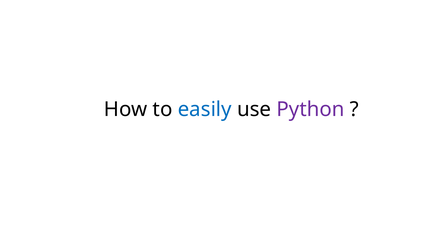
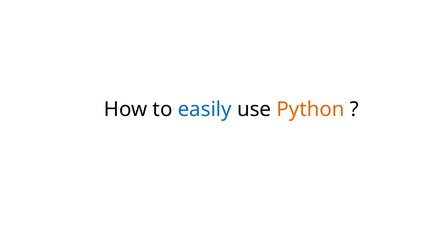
Python colour: purple -> orange
